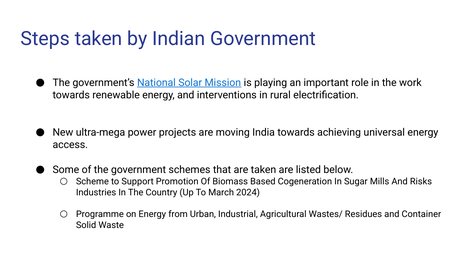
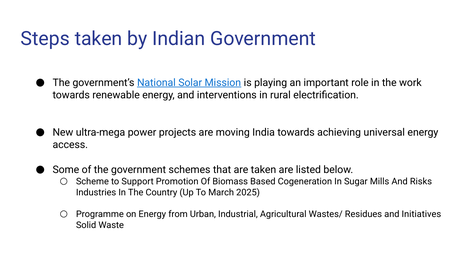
2024: 2024 -> 2025
Container: Container -> Initiatives
